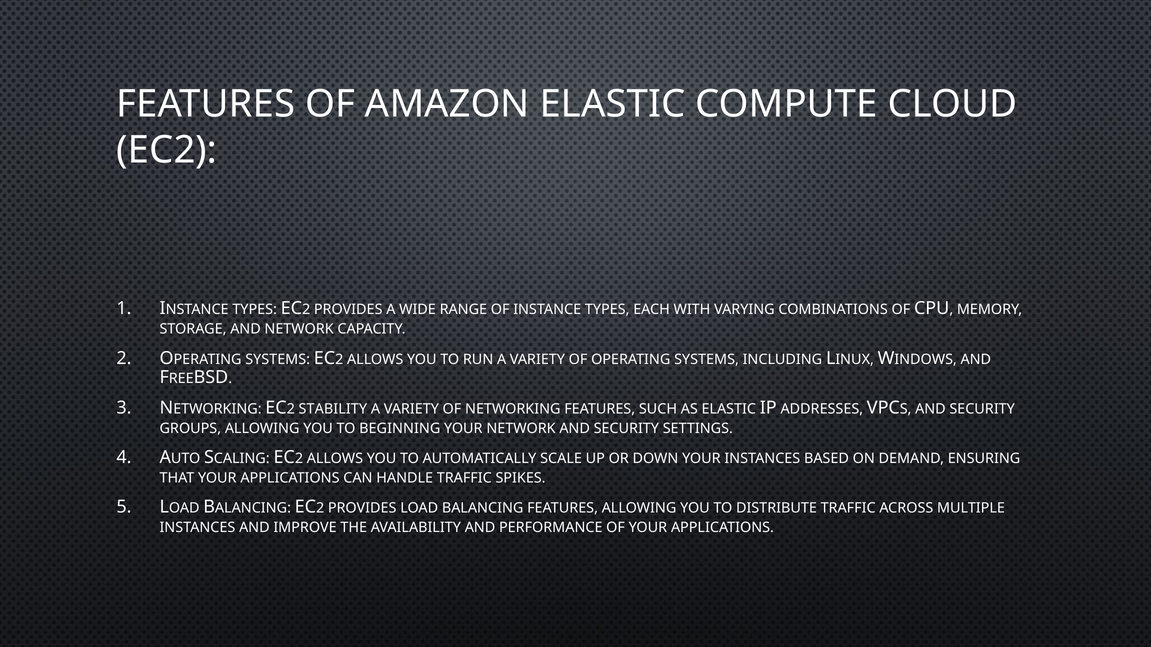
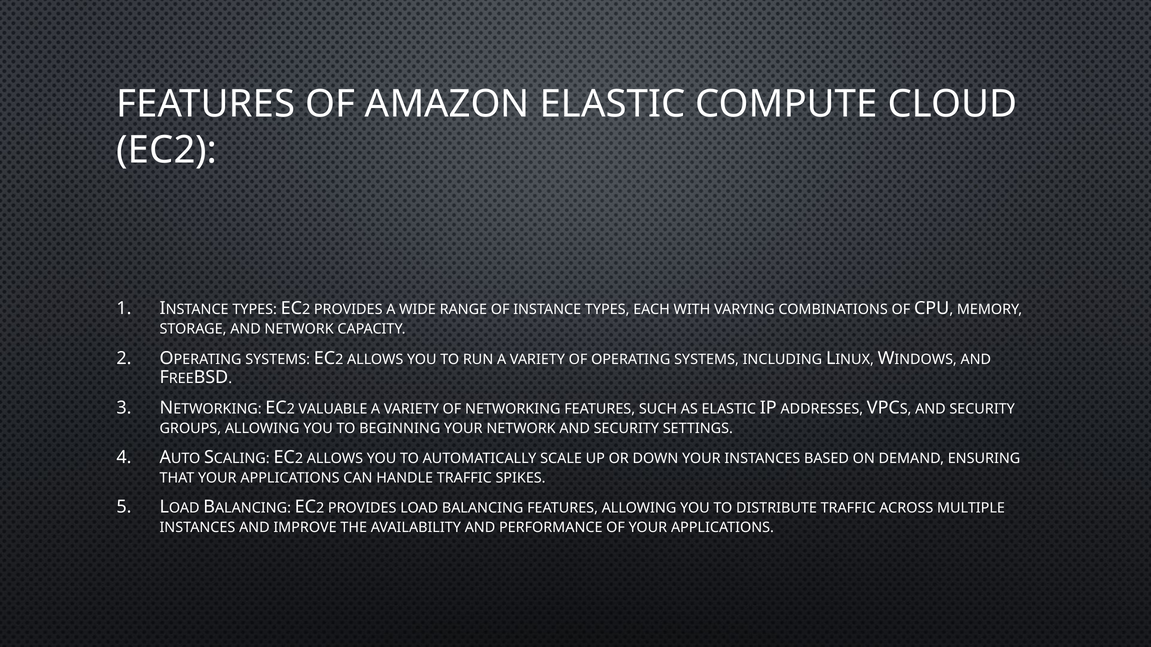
STABILITY: STABILITY -> VALUABLE
